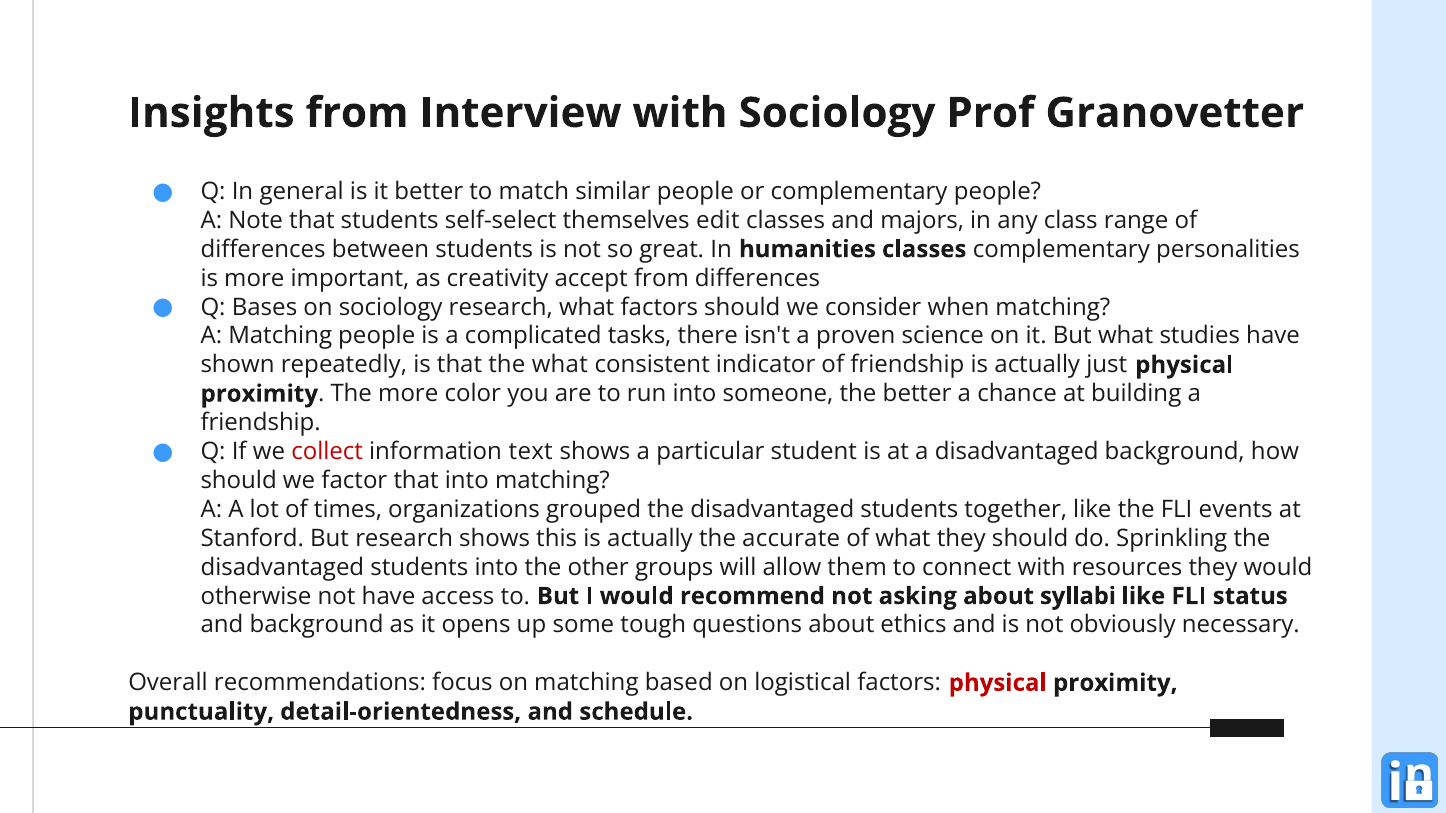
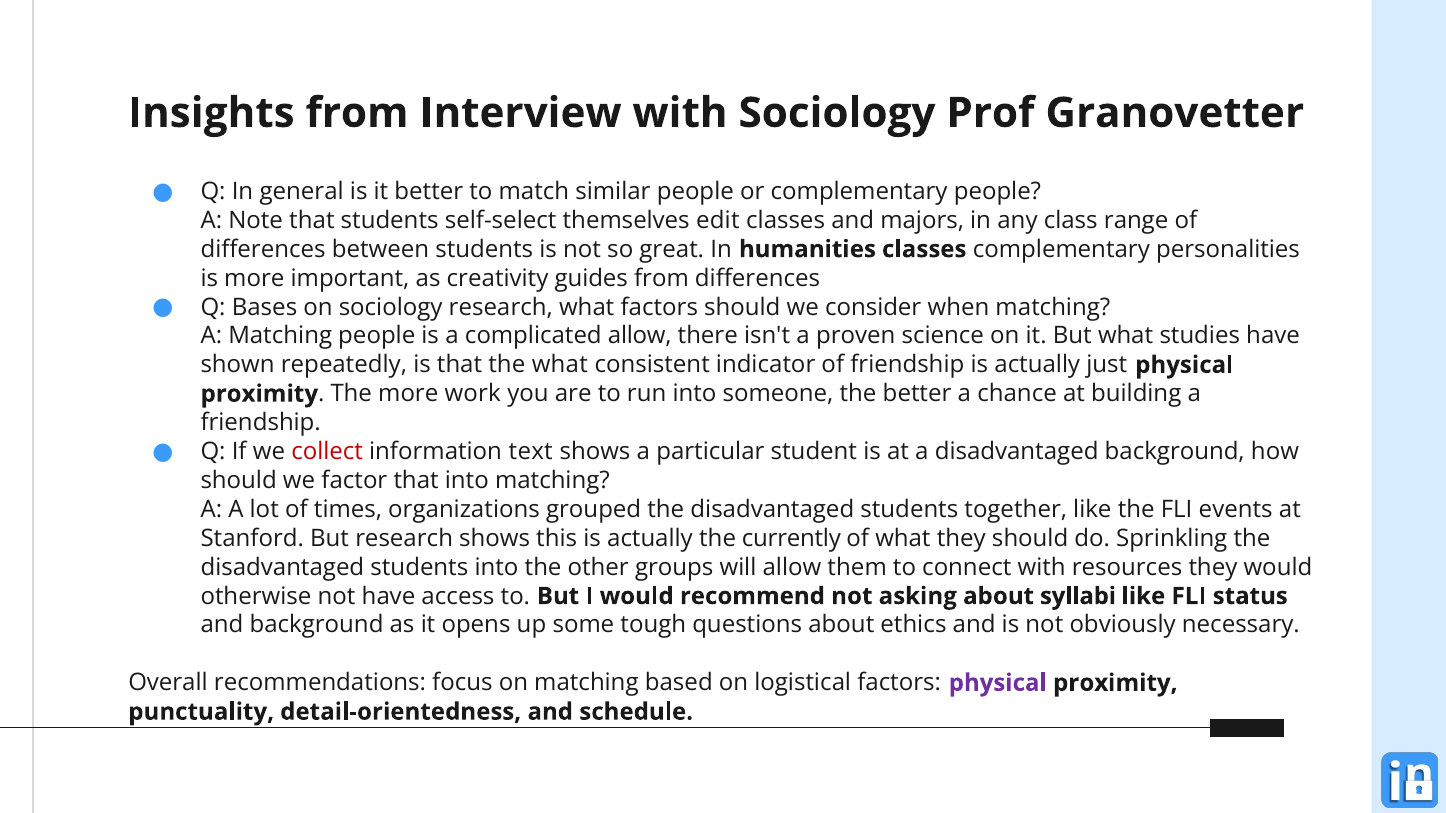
accept: accept -> guides
complicated tasks: tasks -> allow
color: color -> work
accurate: accurate -> currently
physical at (998, 683) colour: red -> purple
